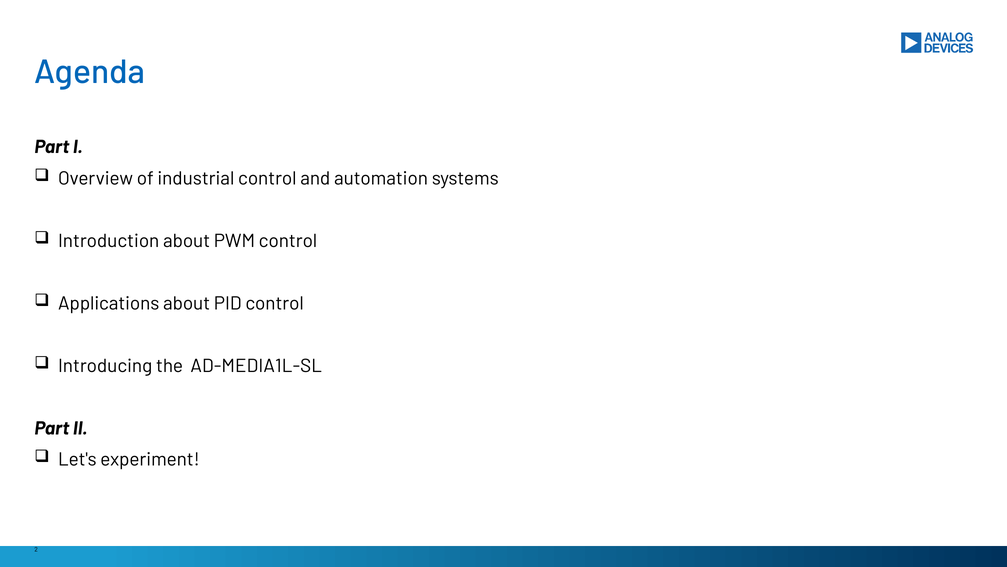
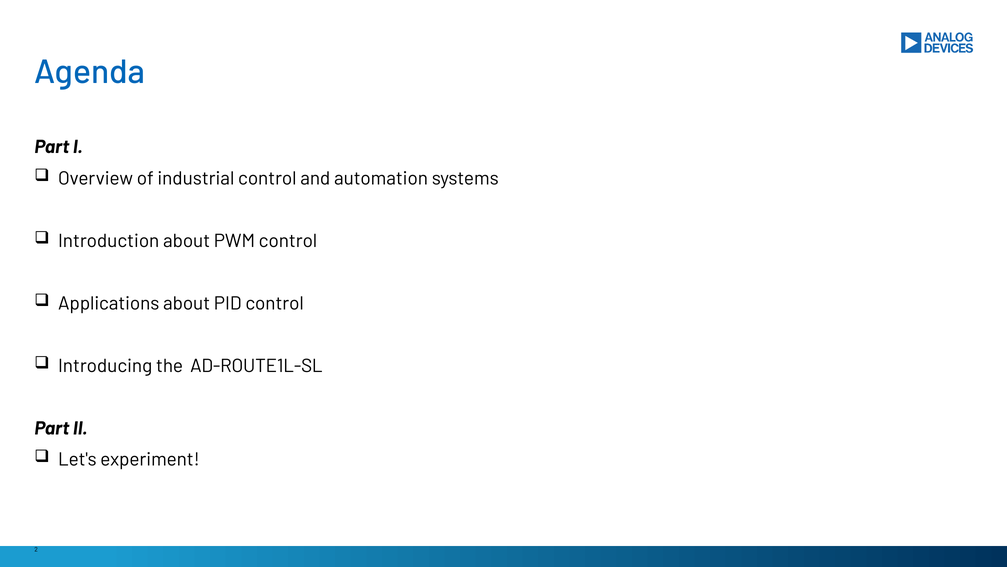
AD-MEDIA1L-SL: AD-MEDIA1L-SL -> AD-ROUTE1L-SL
